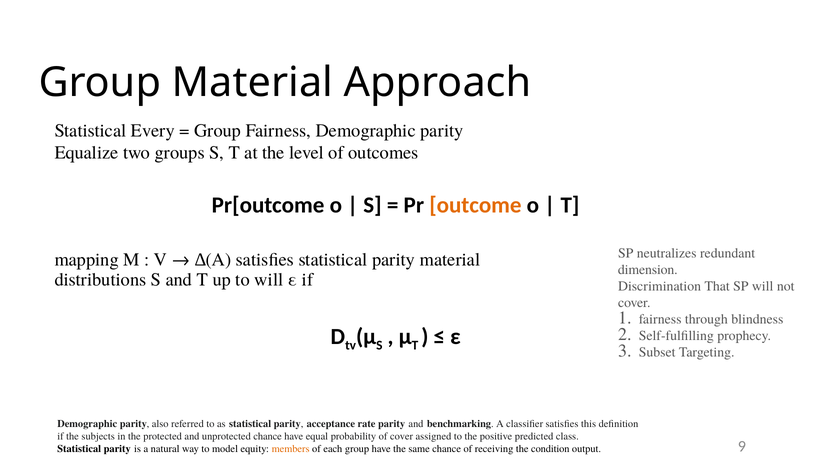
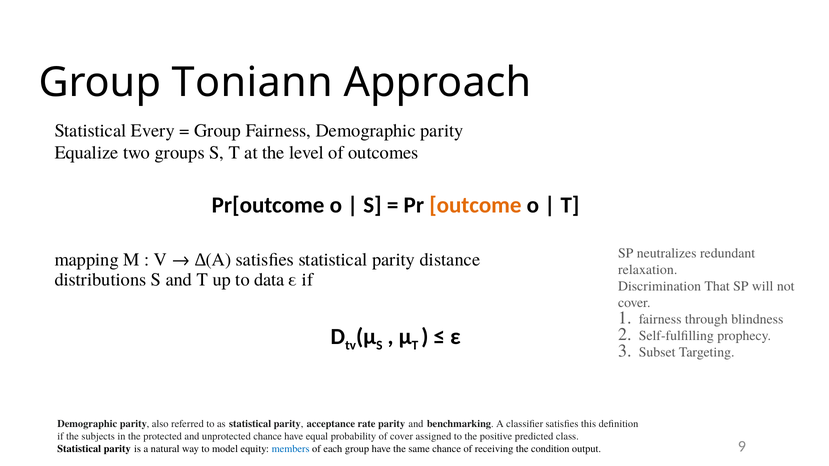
Group Material: Material -> Toniann
parity material: material -> distance
dimension: dimension -> relaxation
to will: will -> data
members colour: orange -> blue
